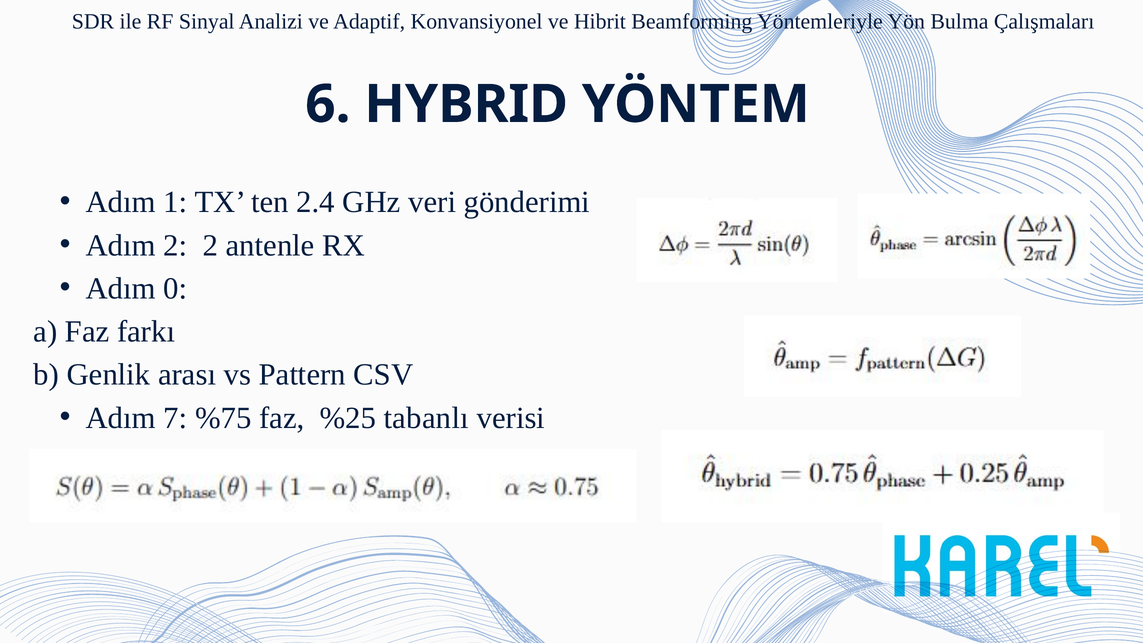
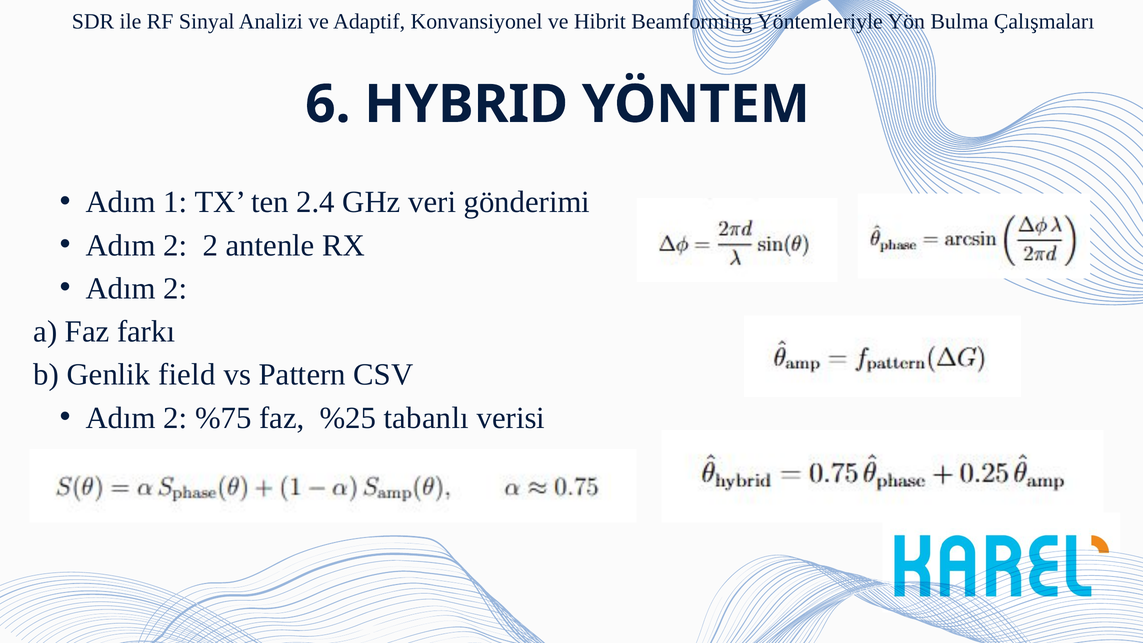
0 at (175, 289): 0 -> 2
arası: arası -> field
7 at (175, 418): 7 -> 2
